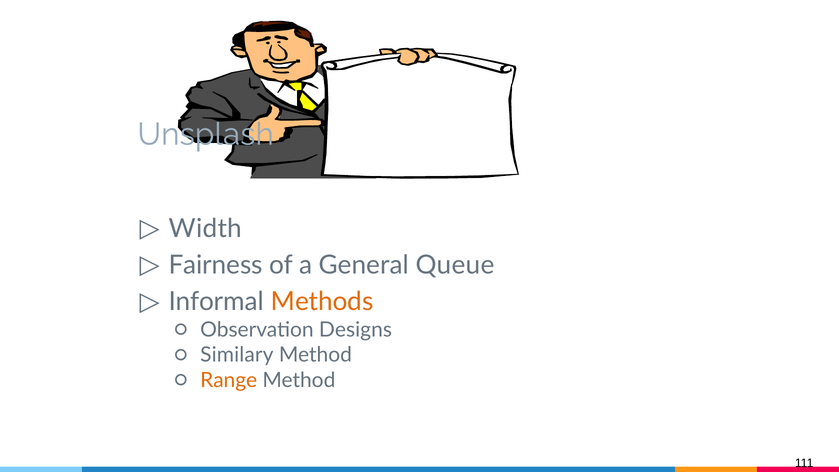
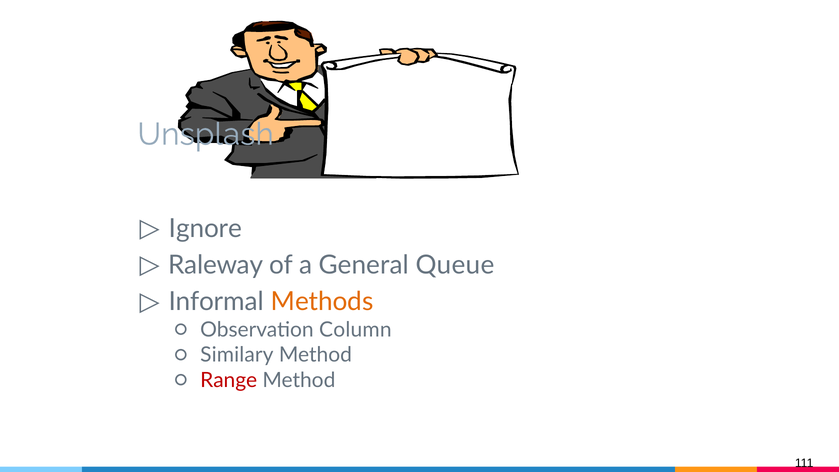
Width: Width -> Ignore
Fairness: Fairness -> Raleway
Designs: Designs -> Column
Range colour: orange -> red
